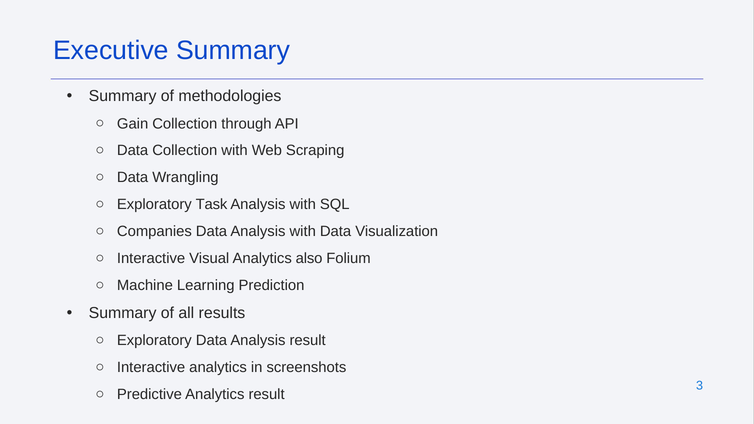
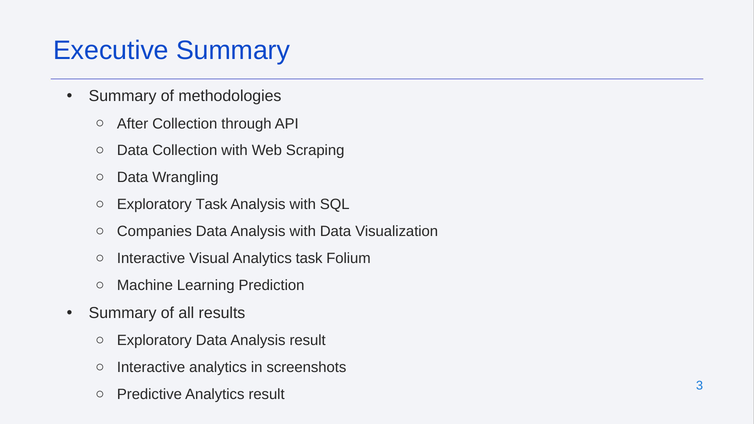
Gain: Gain -> After
Analytics also: also -> task
